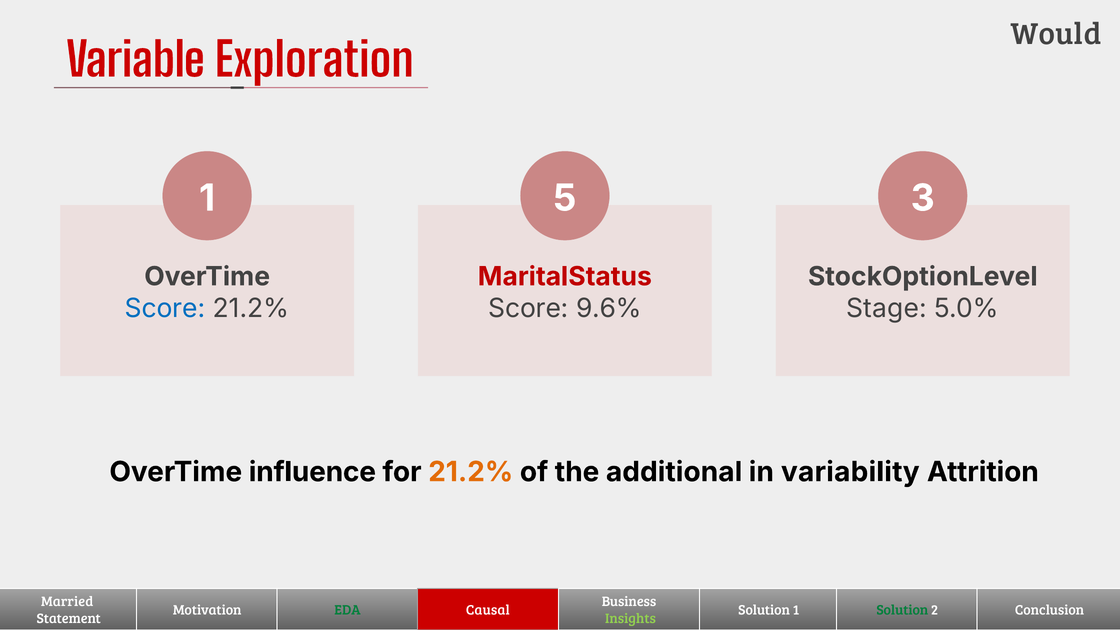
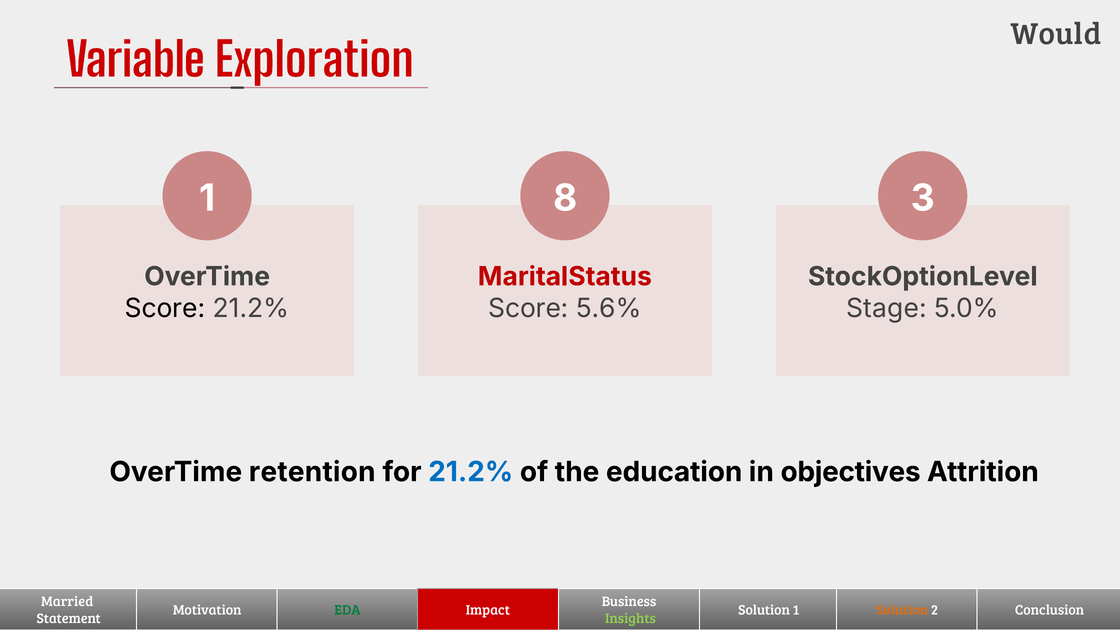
5: 5 -> 8
Score at (165, 308) colour: blue -> black
9.6%: 9.6% -> 5.6%
influence: influence -> retention
21.2% at (471, 472) colour: orange -> blue
additional: additional -> education
variability: variability -> objectives
Causal: Causal -> Impact
Solution at (902, 610) colour: green -> orange
